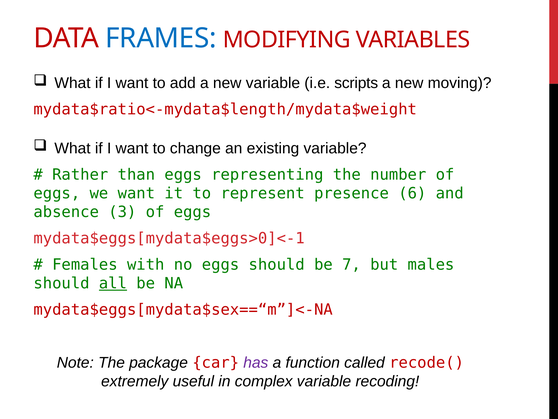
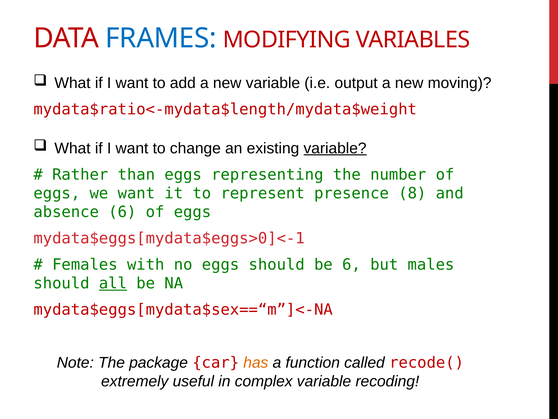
scripts: scripts -> output
variable at (335, 148) underline: none -> present
6: 6 -> 8
absence 3: 3 -> 6
be 7: 7 -> 6
has colour: purple -> orange
